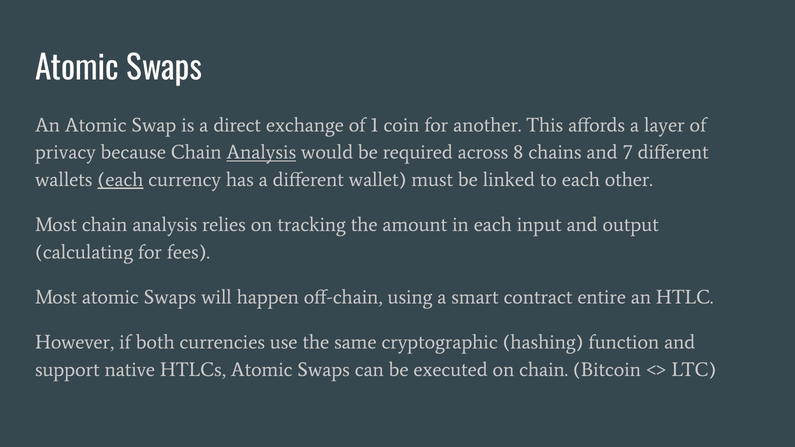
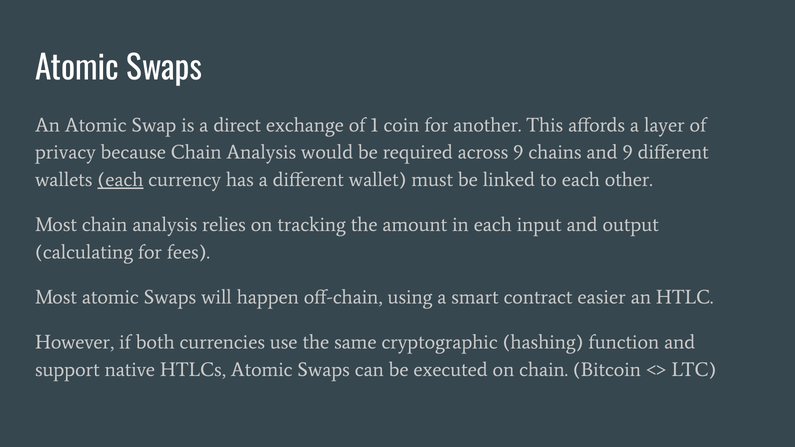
Analysis at (261, 152) underline: present -> none
across 8: 8 -> 9
and 7: 7 -> 9
entire: entire -> easier
